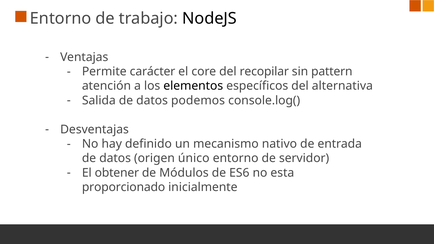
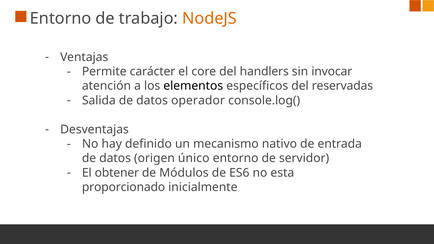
NodeJS colour: black -> orange
recopilar: recopilar -> handlers
pattern: pattern -> invocar
alternativa: alternativa -> reservadas
podemos: podemos -> operador
